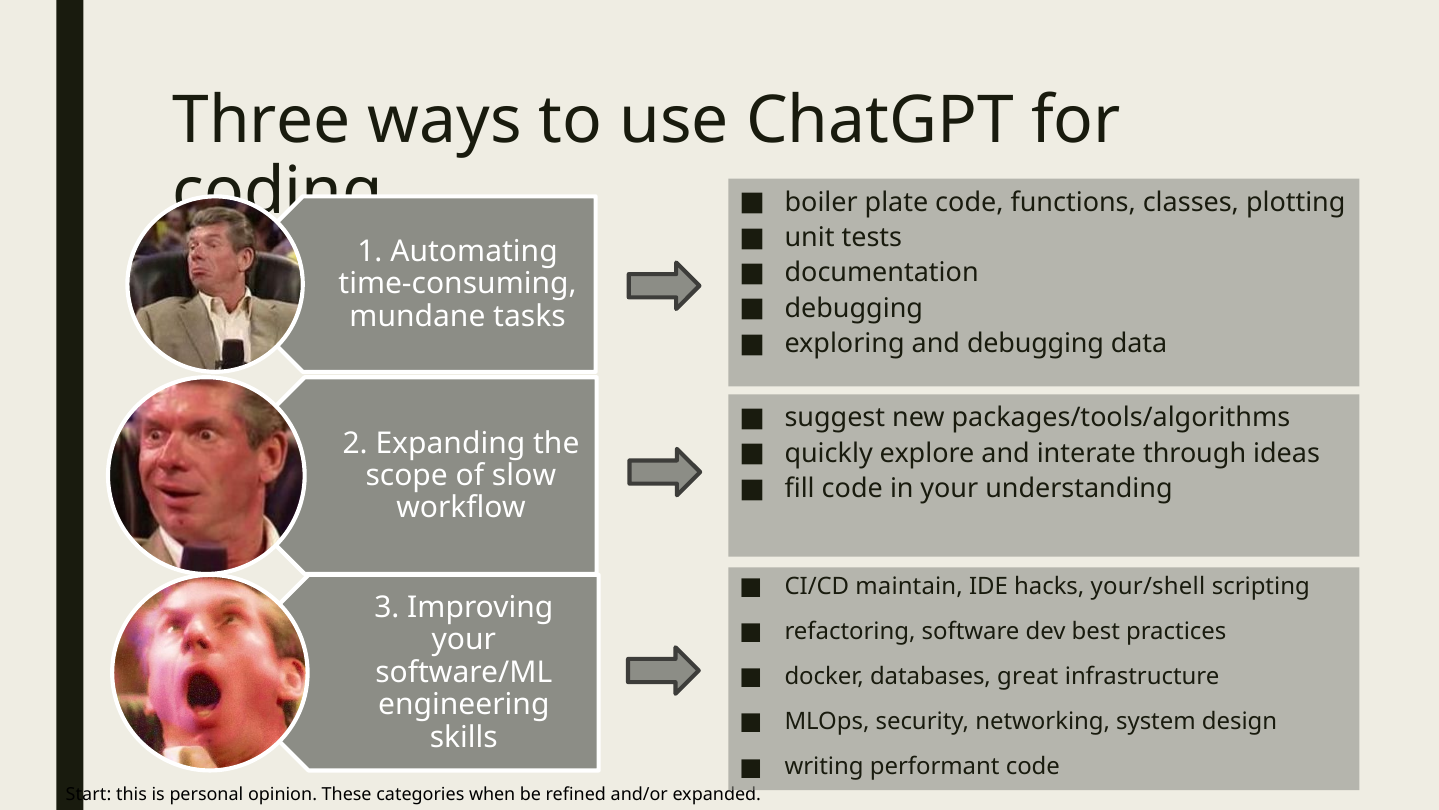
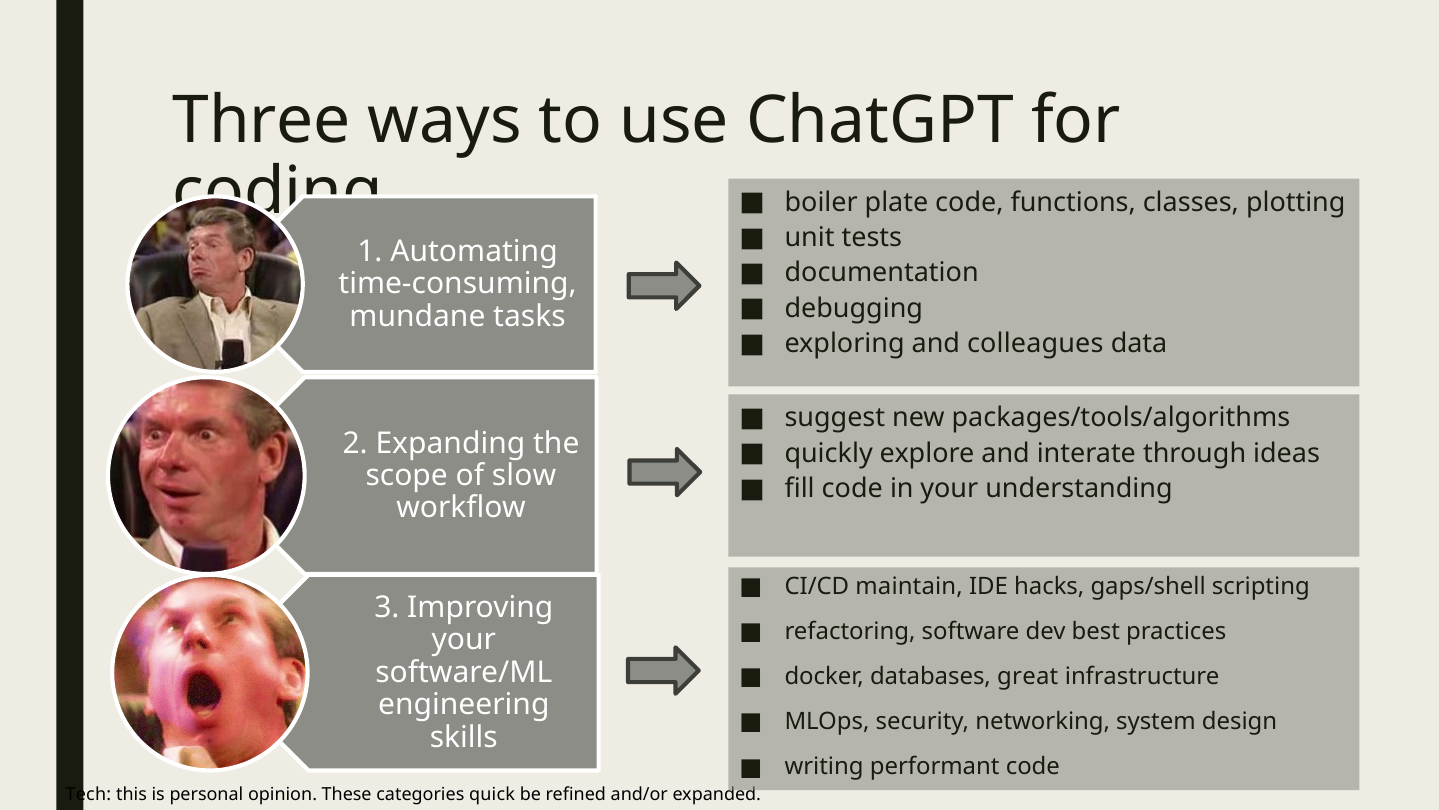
and debugging: debugging -> colleagues
your/shell: your/shell -> gaps/shell
Start: Start -> Tech
when: when -> quick
